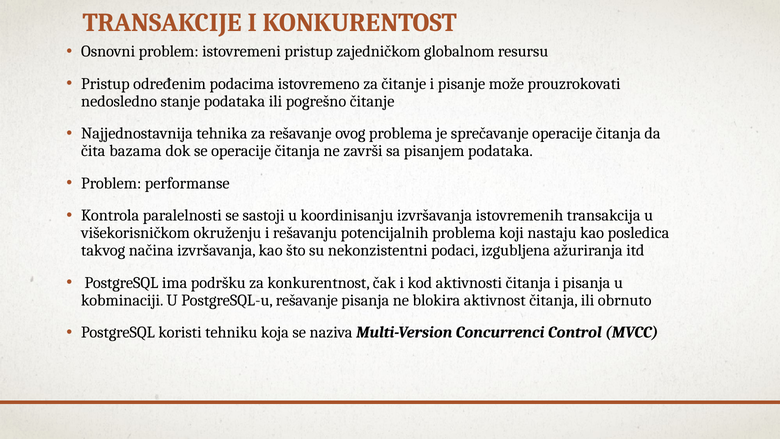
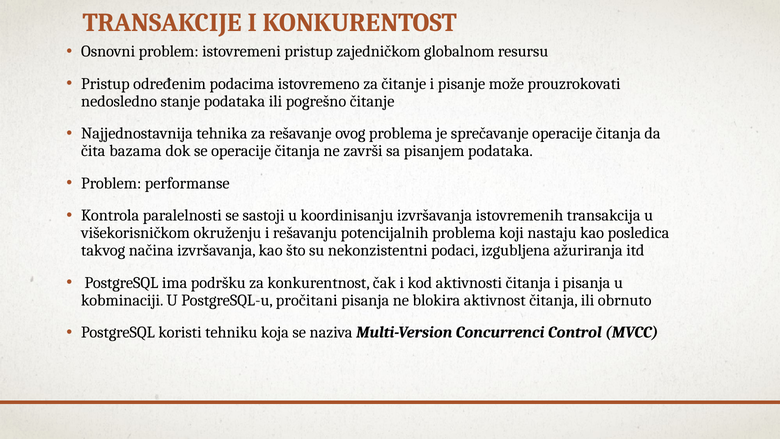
PostgreSQL-u rešavanje: rešavanje -> pročitani
